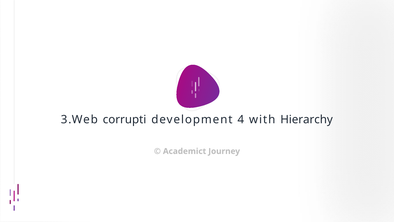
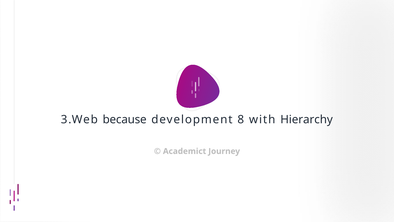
corrupti: corrupti -> because
4: 4 -> 8
